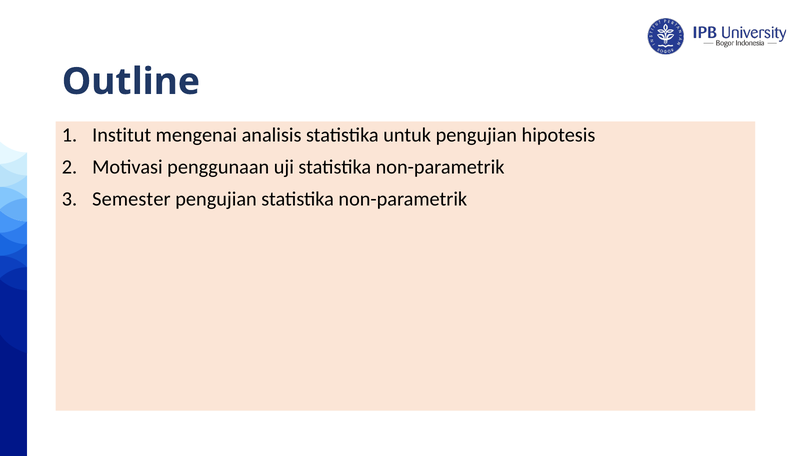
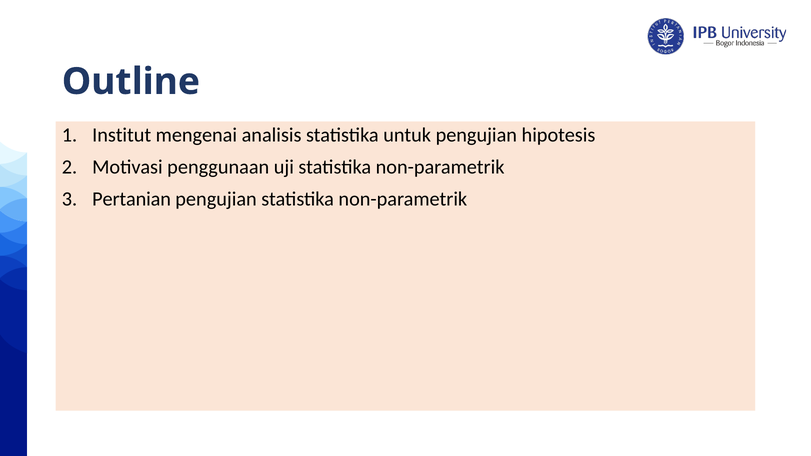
Semester: Semester -> Pertanian
